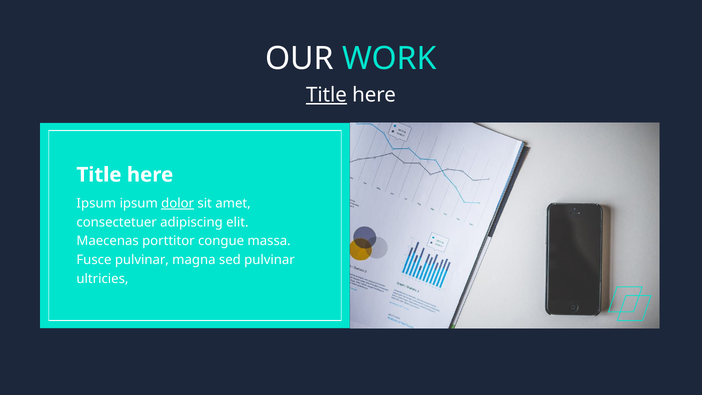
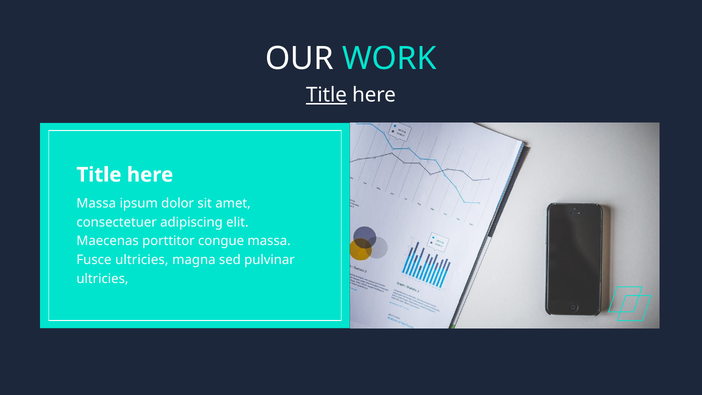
Ipsum at (96, 203): Ipsum -> Massa
dolor underline: present -> none
Fusce pulvinar: pulvinar -> ultricies
